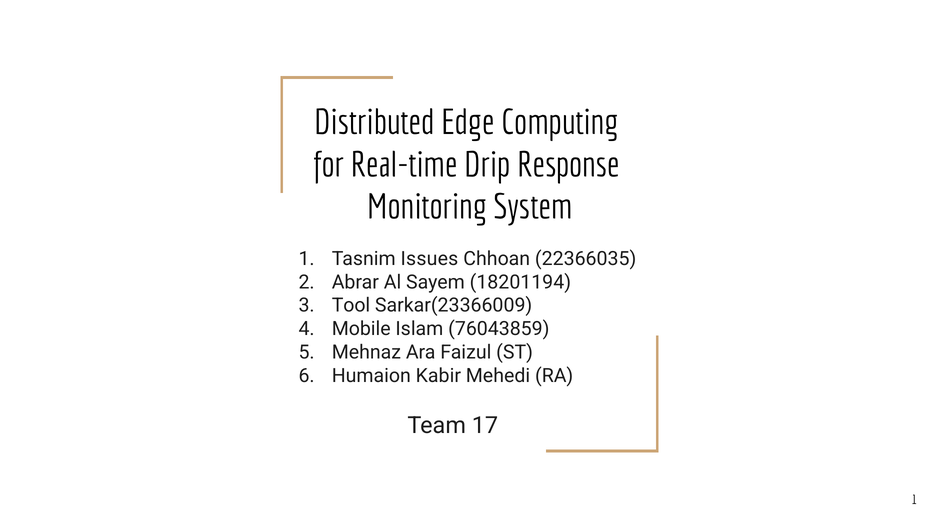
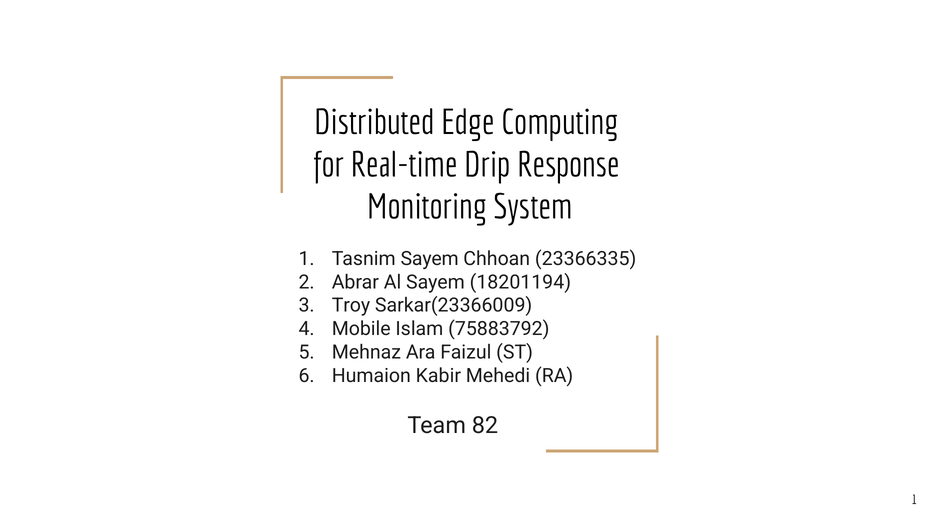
Tasnim Issues: Issues -> Sayem
22366035: 22366035 -> 23366335
Tool: Tool -> Troy
76043859: 76043859 -> 75883792
17: 17 -> 82
